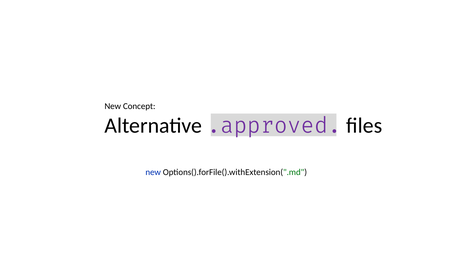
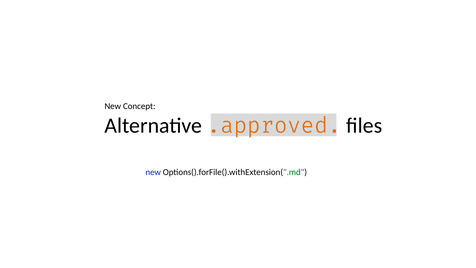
.approved colour: purple -> orange
